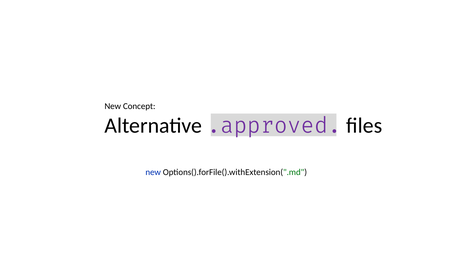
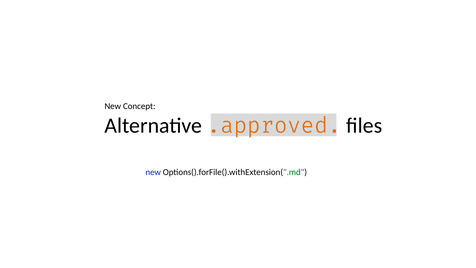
.approved colour: purple -> orange
